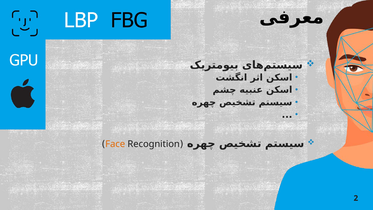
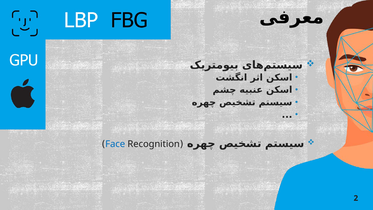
Face colour: orange -> blue
